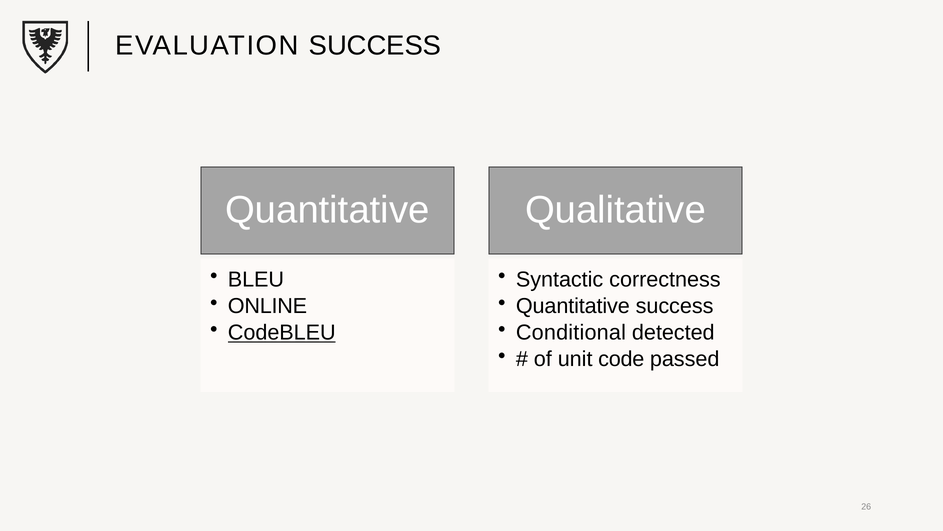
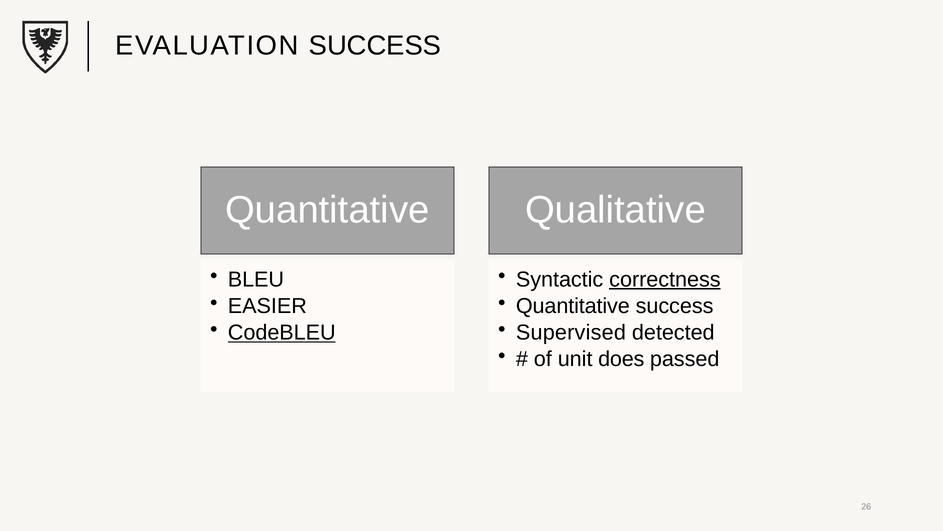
correctness underline: none -> present
ONLINE: ONLINE -> EASIER
Conditional: Conditional -> Supervised
code: code -> does
